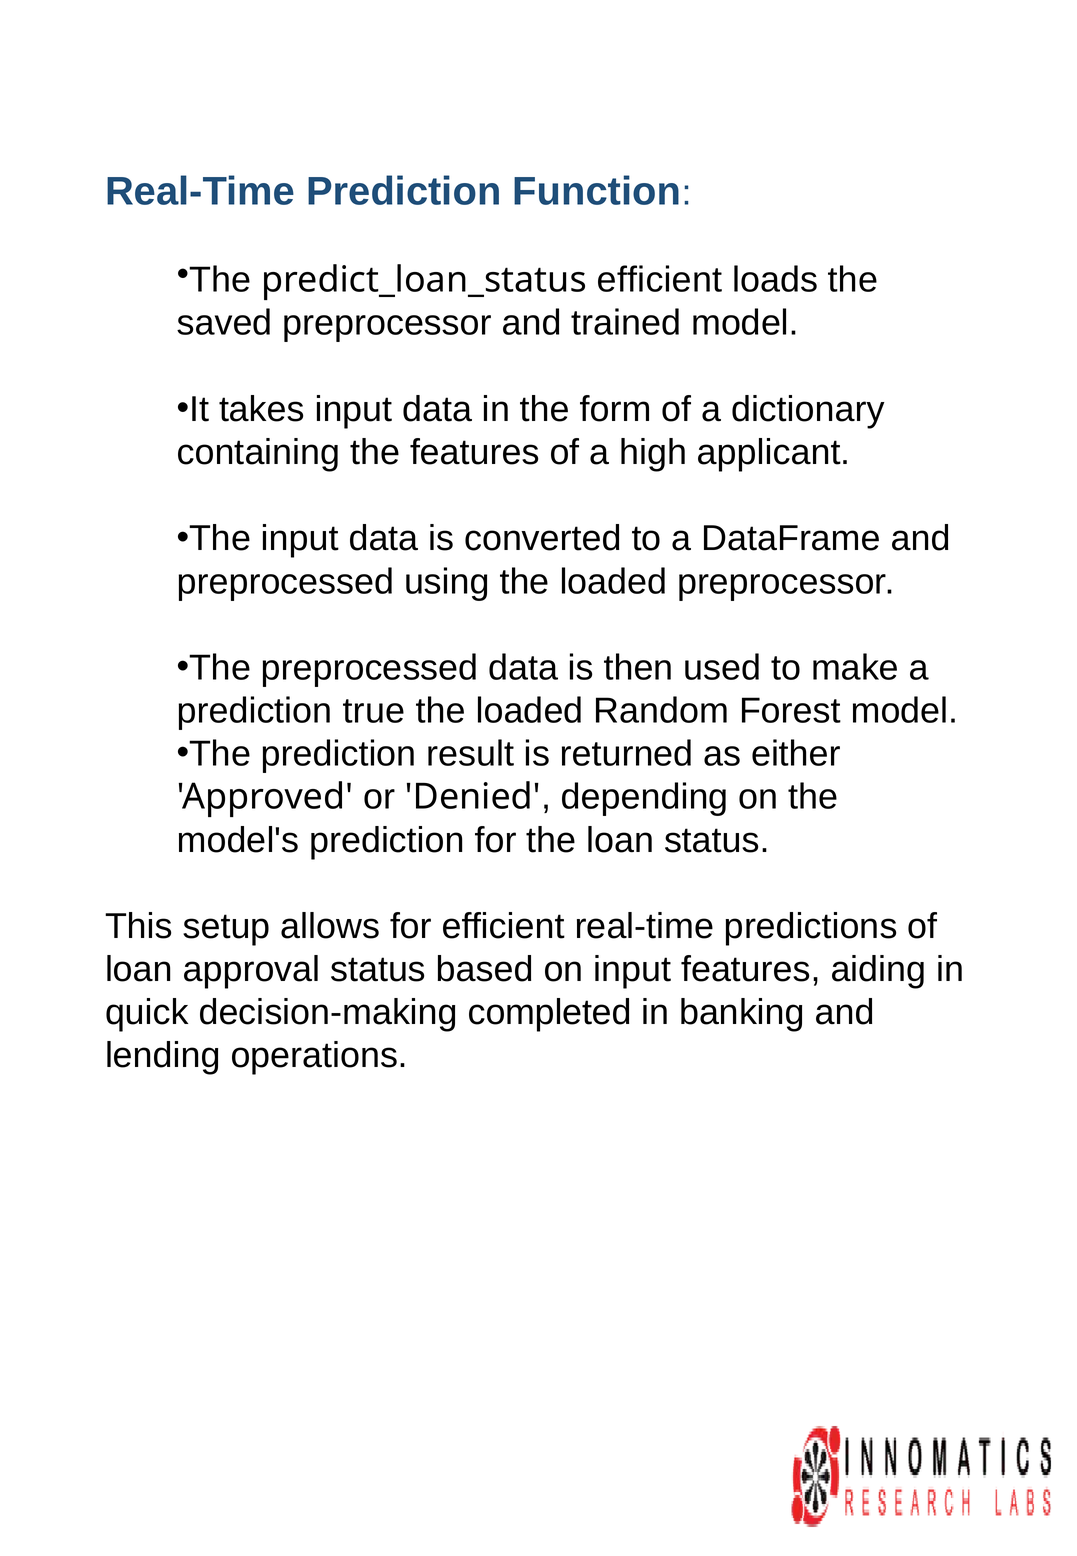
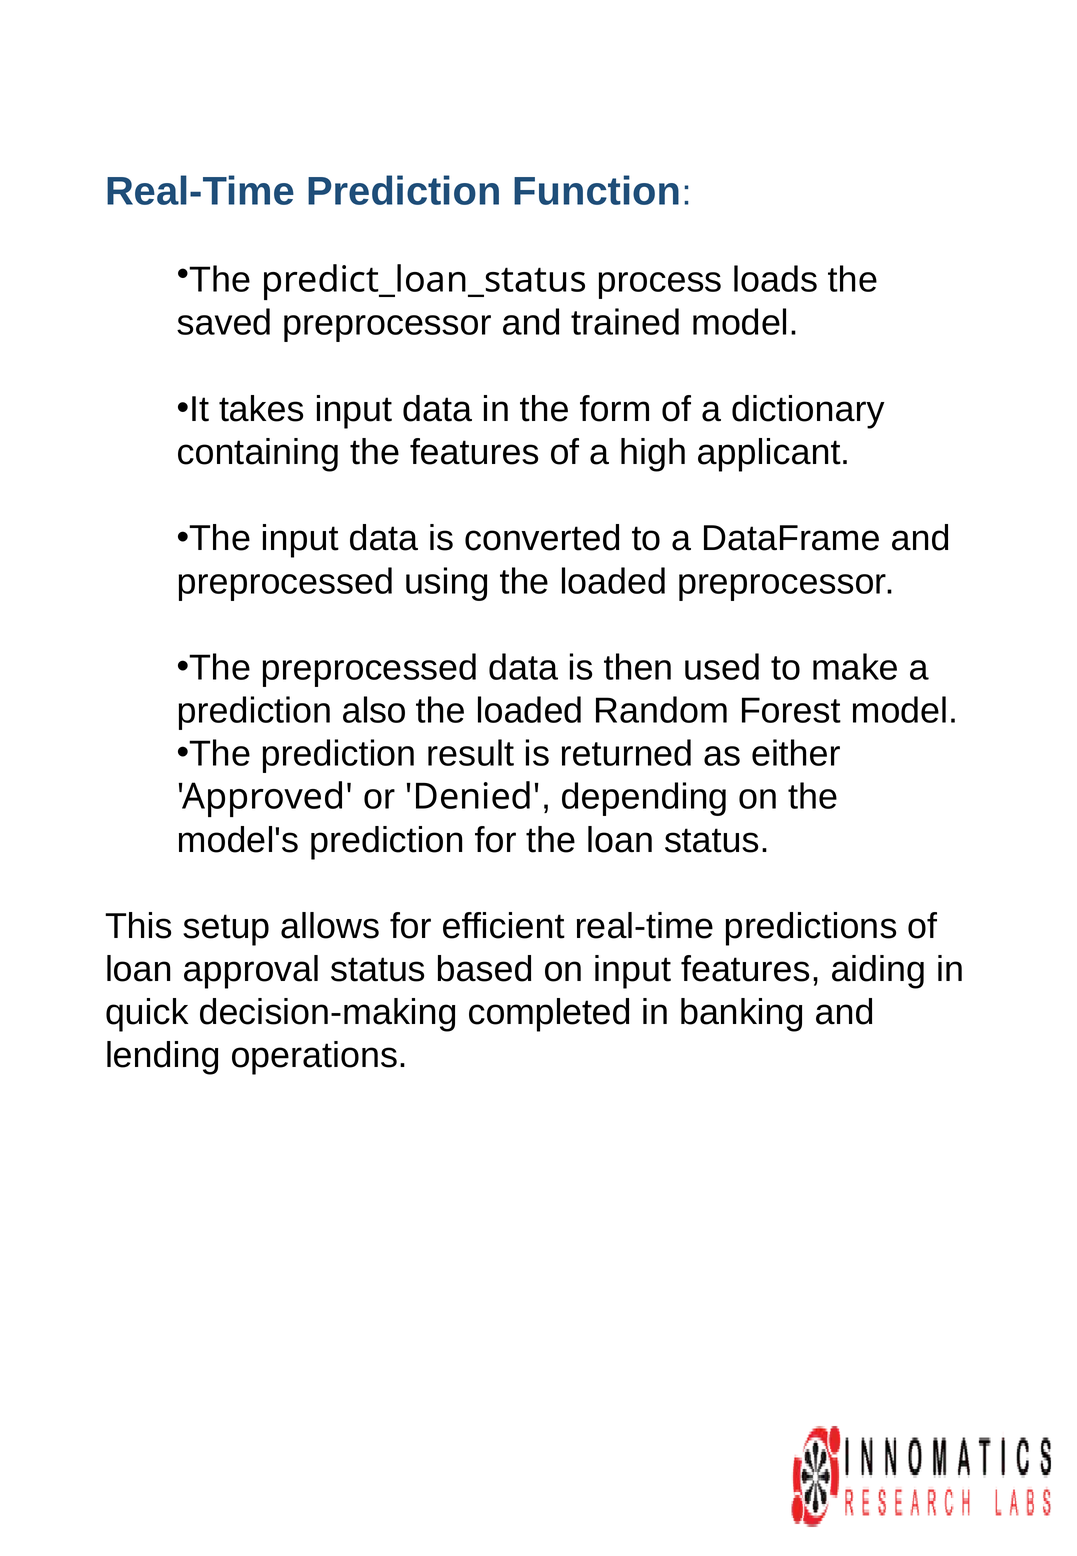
predict_loan_status efficient: efficient -> process
true: true -> also
